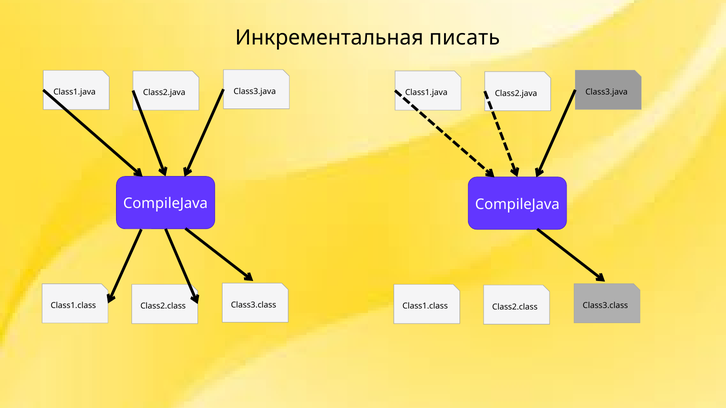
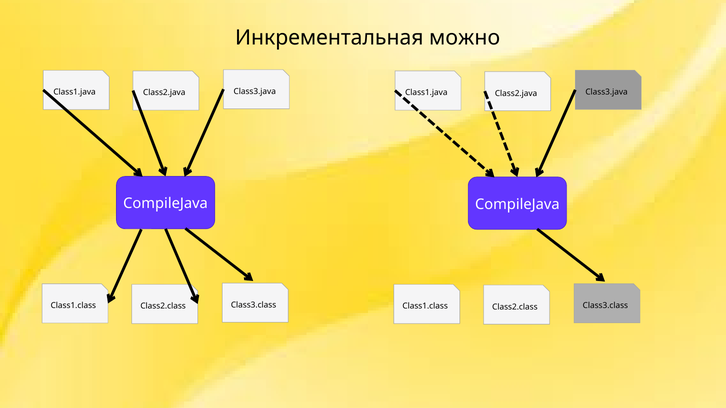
писать: писать -> можно
